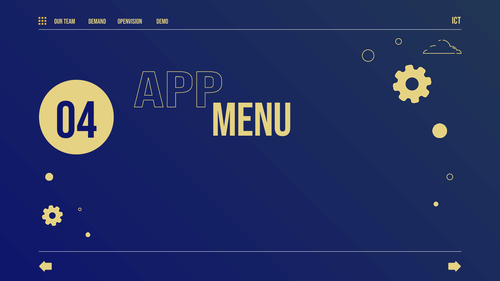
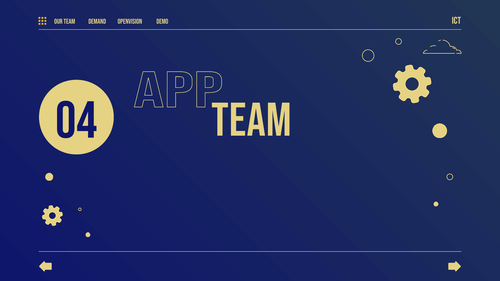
MENU at (252, 121): MENU -> TEAM
